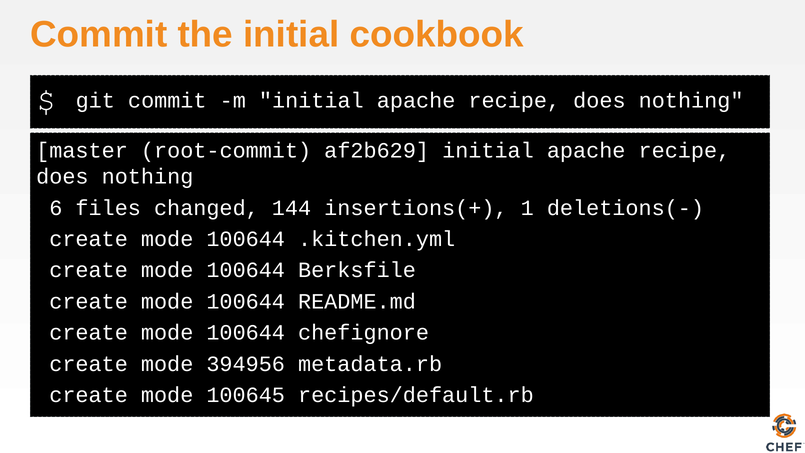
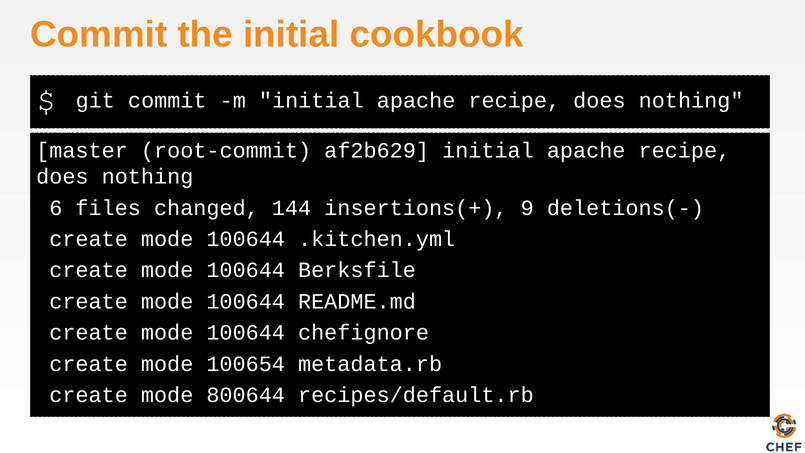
1: 1 -> 9
394956: 394956 -> 100654
100645: 100645 -> 800644
